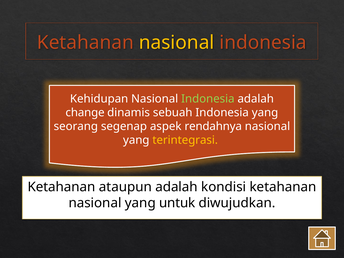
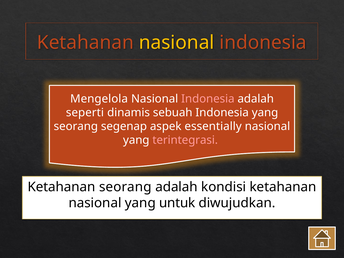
Kehidupan: Kehidupan -> Mengelola
Indonesia at (208, 99) colour: light green -> pink
change: change -> seperti
rendahnya: rendahnya -> essentially
terintegrasi colour: yellow -> pink
Ketahanan ataupun: ataupun -> seorang
